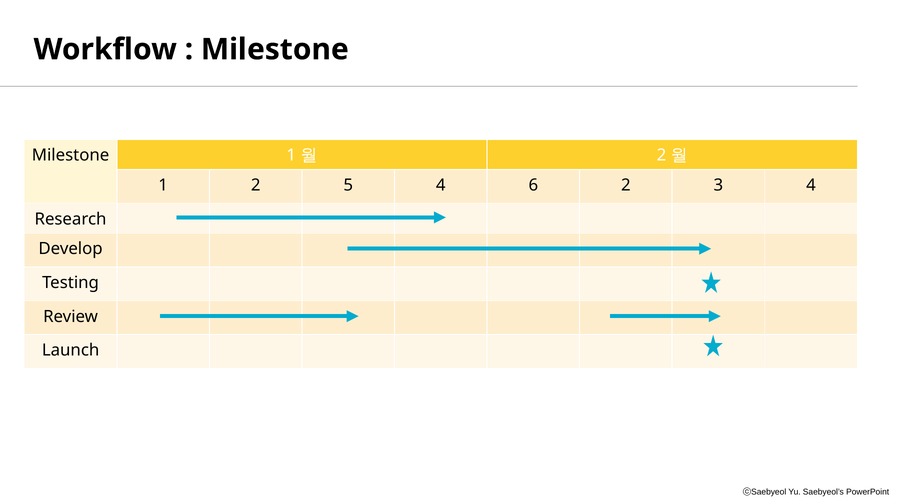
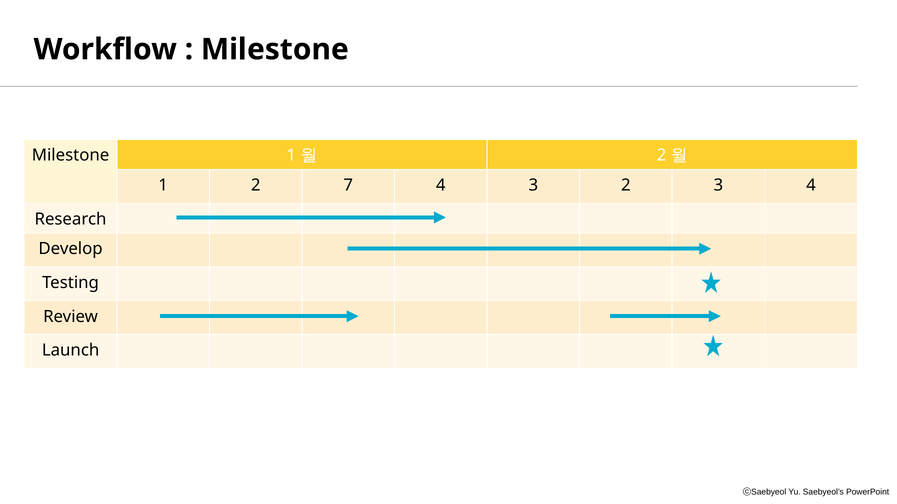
5: 5 -> 7
4 6: 6 -> 3
